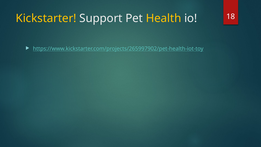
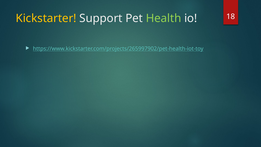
Health colour: yellow -> light green
